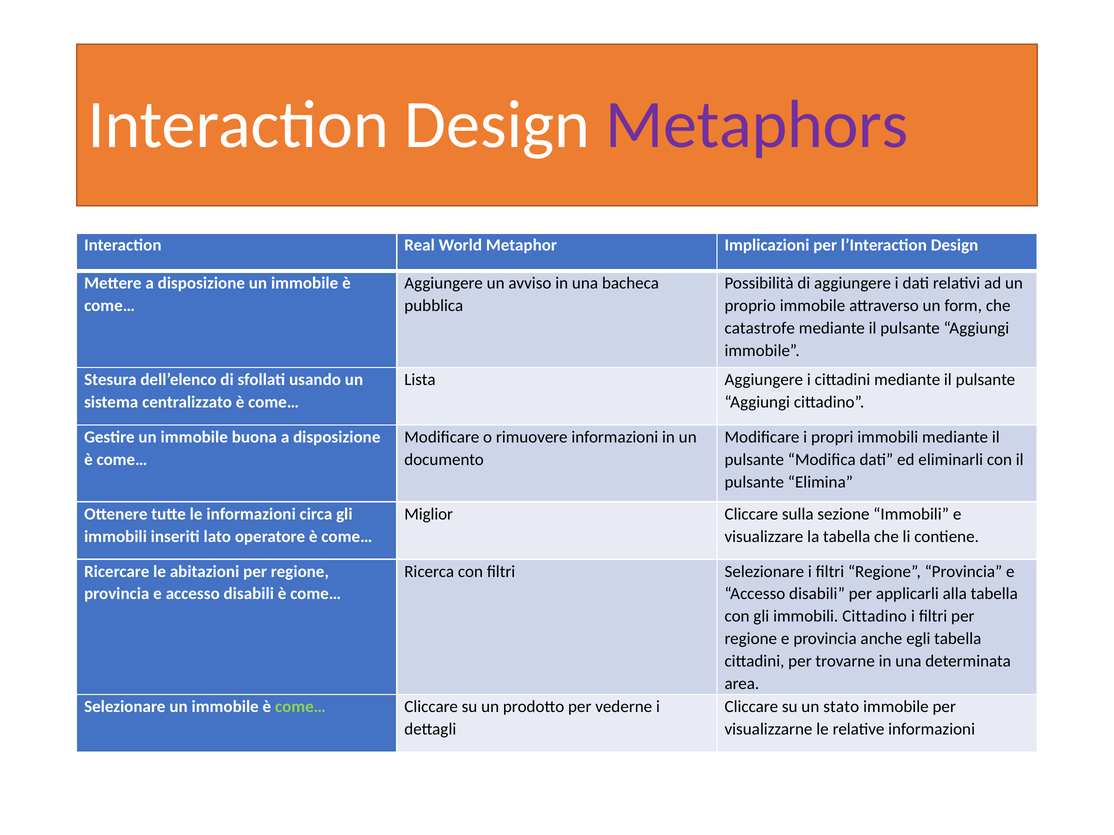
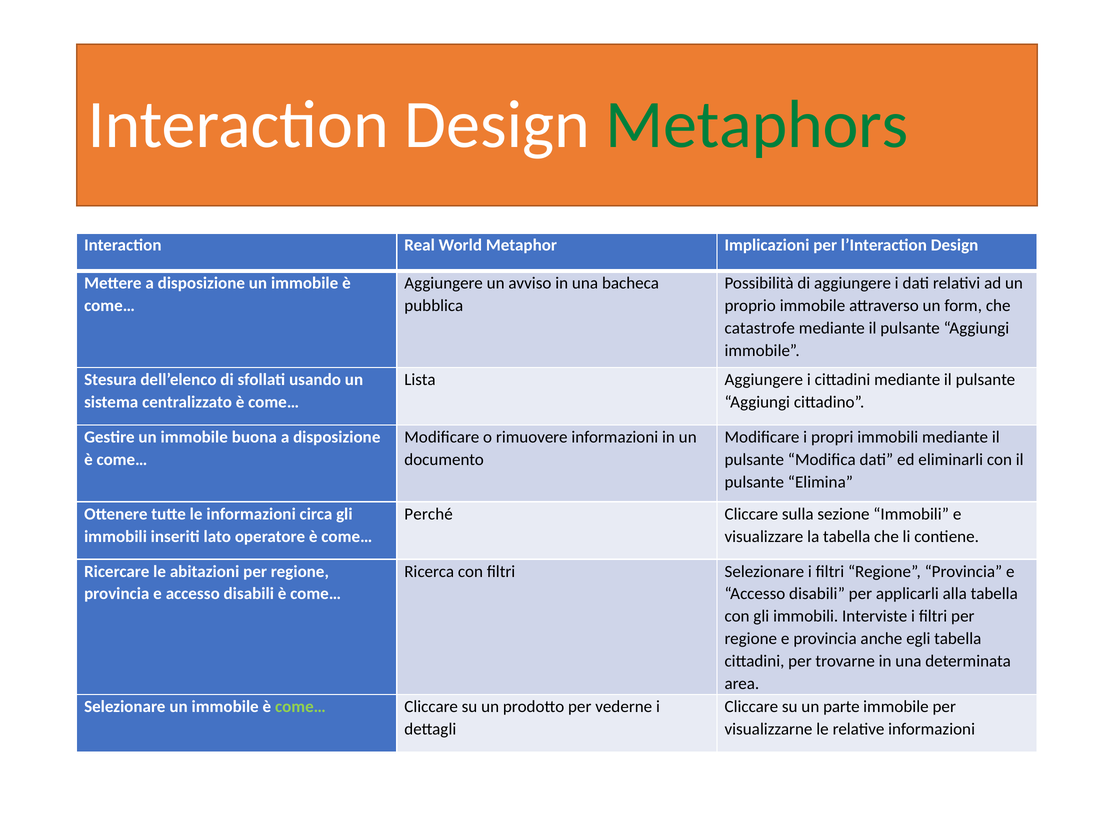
Metaphors colour: purple -> green
Miglior: Miglior -> Perché
immobili Cittadino: Cittadino -> Interviste
stato: stato -> parte
